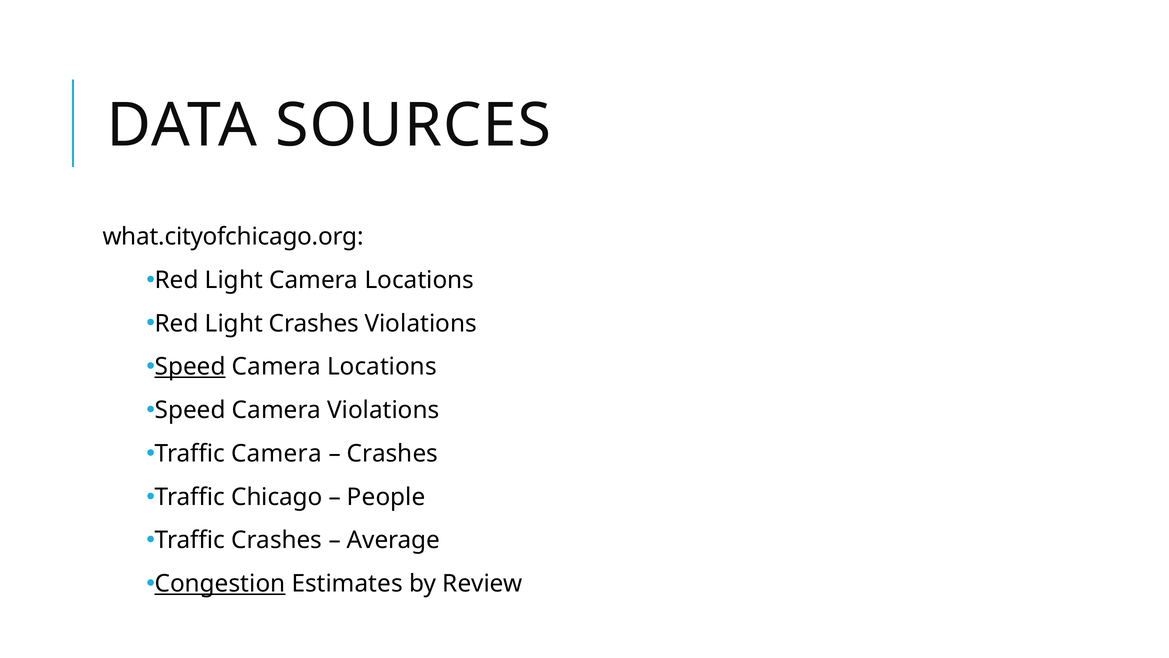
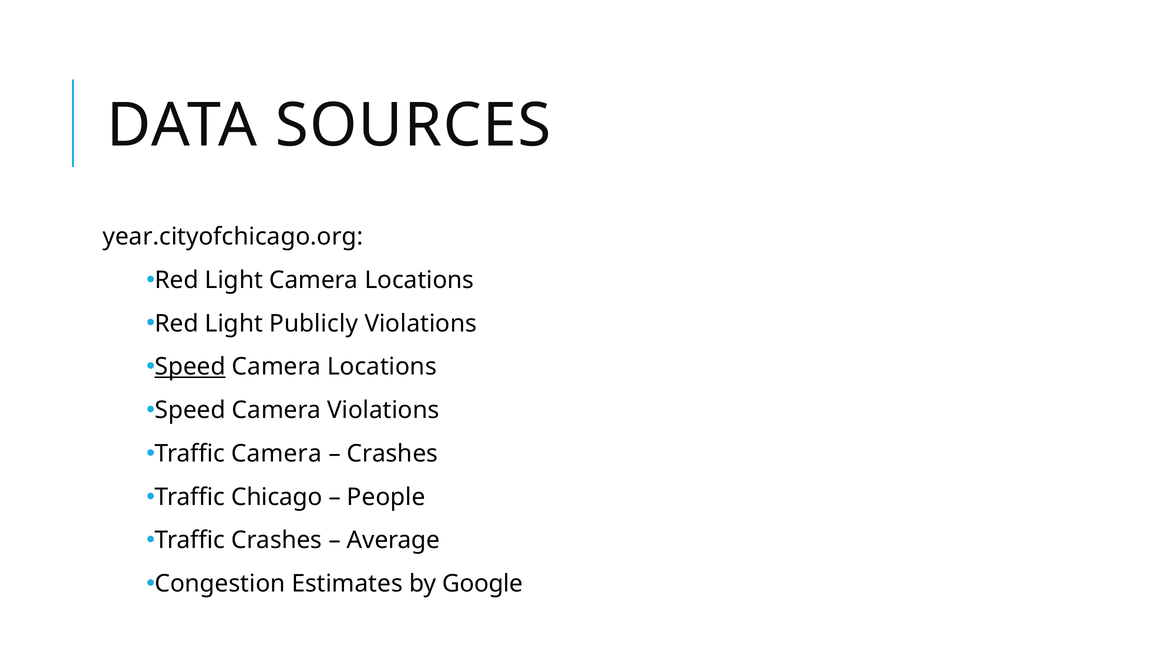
what.cityofchicago.org: what.cityofchicago.org -> year.cityofchicago.org
Light Crashes: Crashes -> Publicly
Congestion underline: present -> none
Review: Review -> Google
